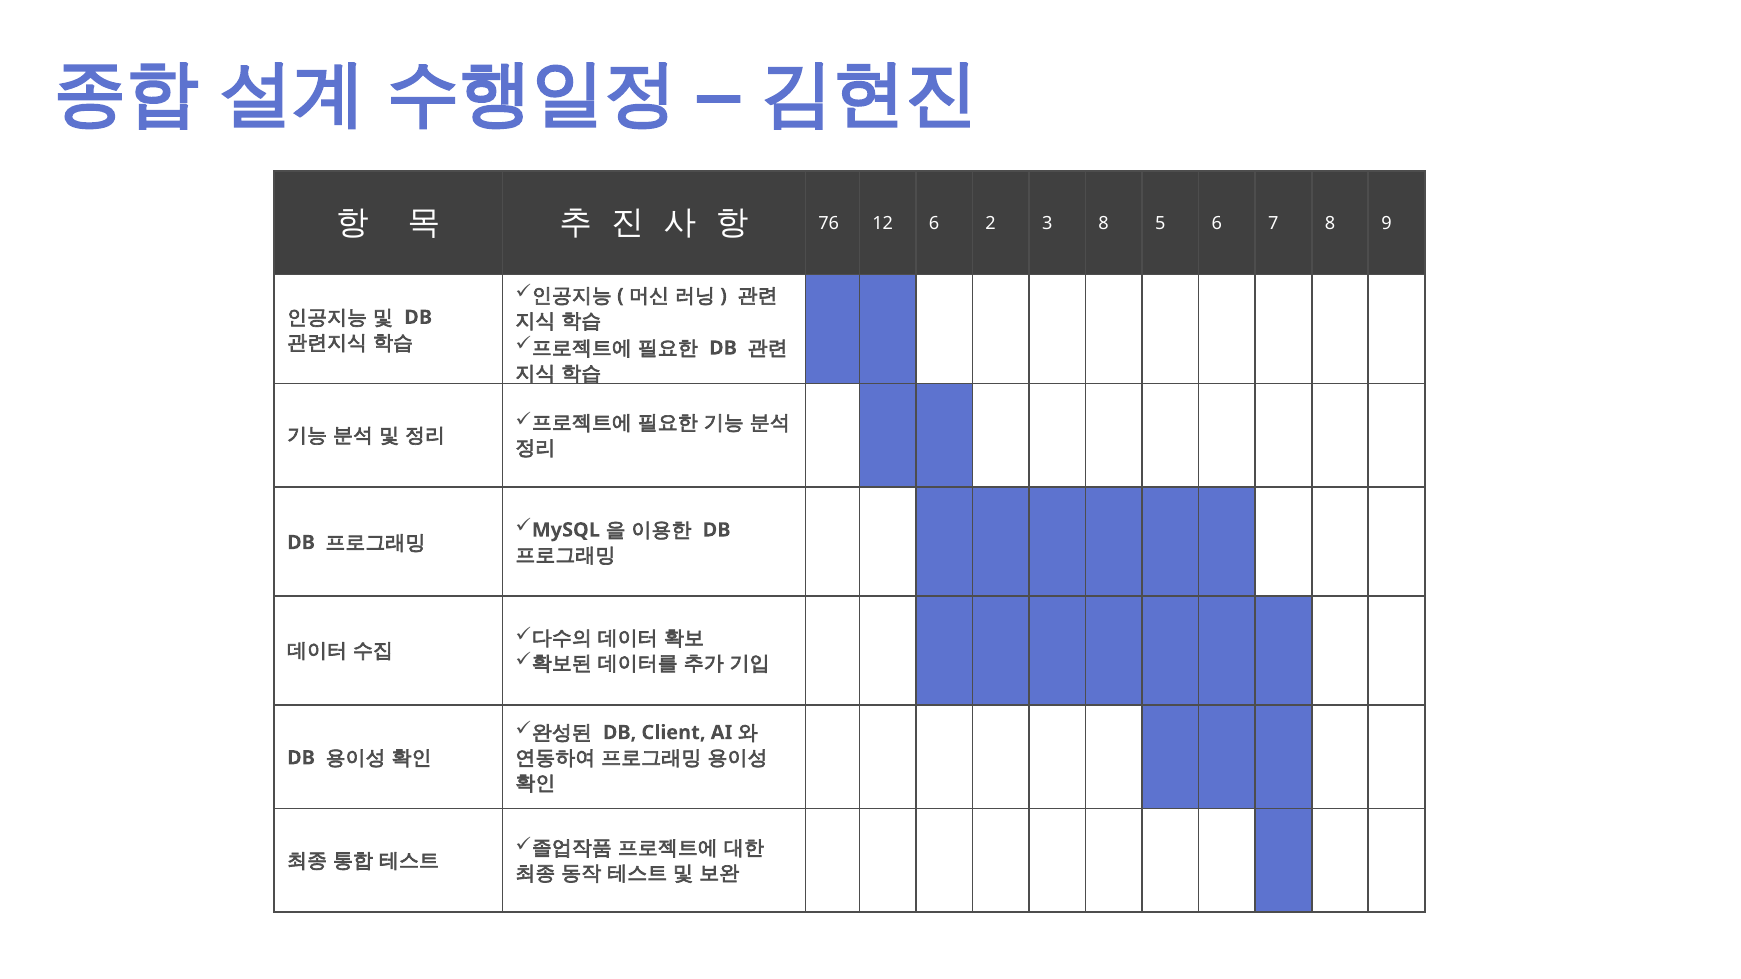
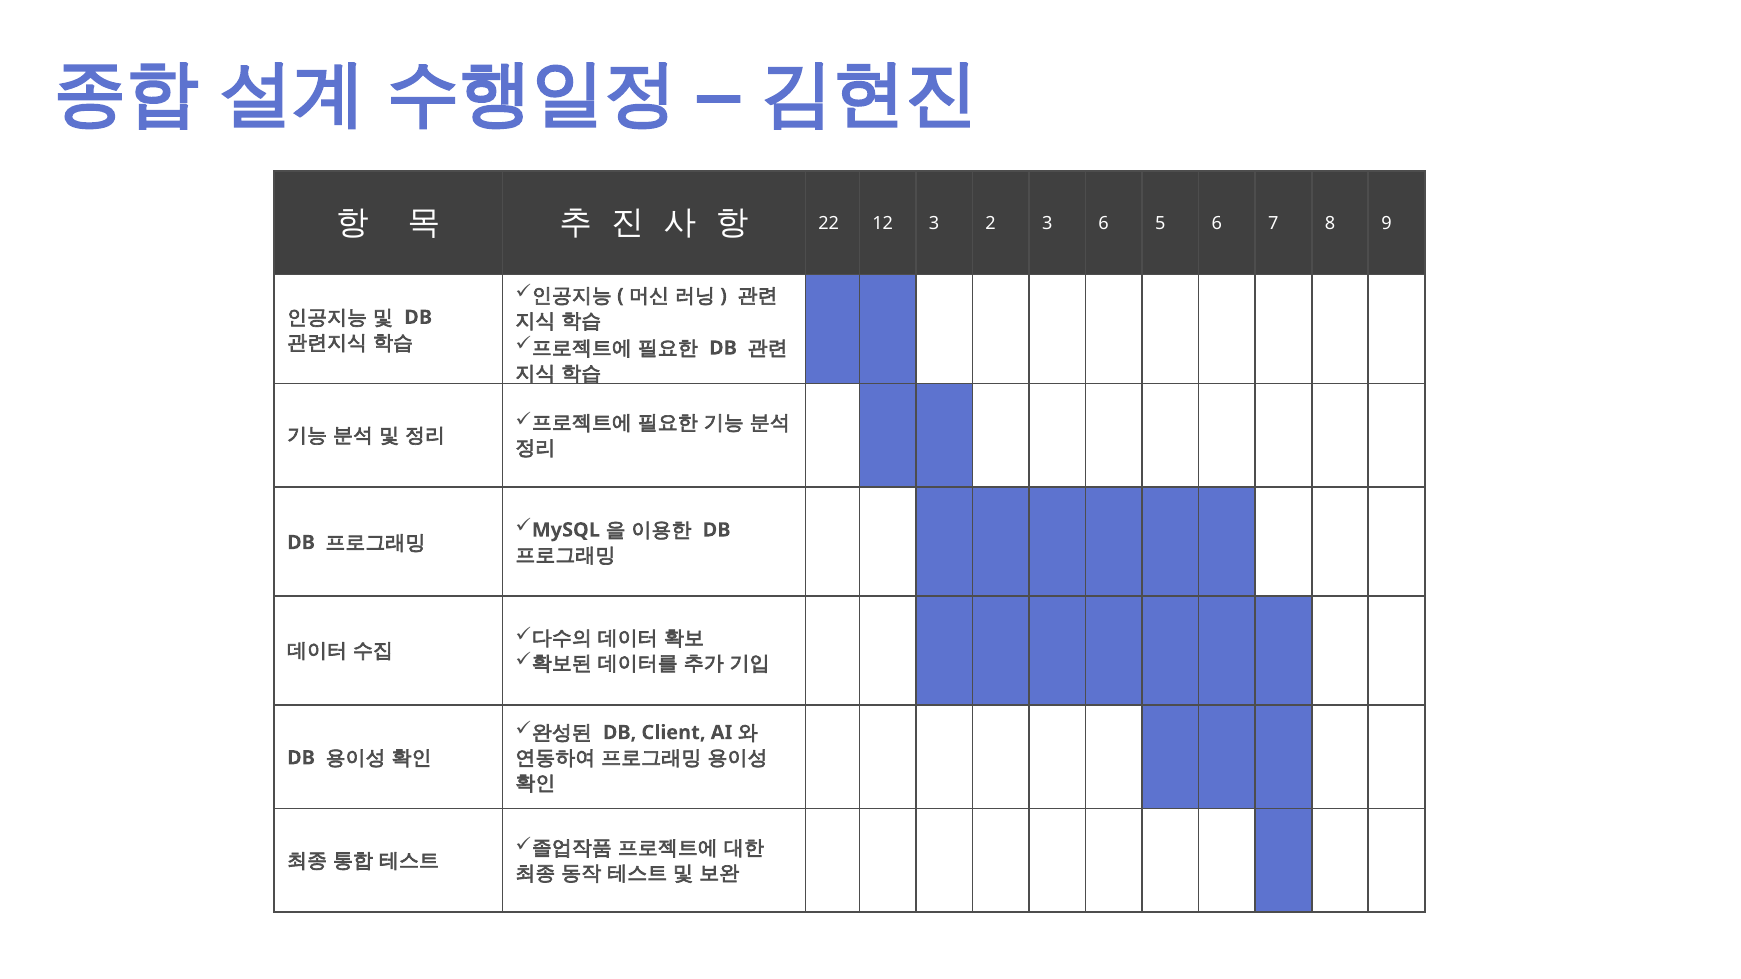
76: 76 -> 22
12 6: 6 -> 3
3 8: 8 -> 6
